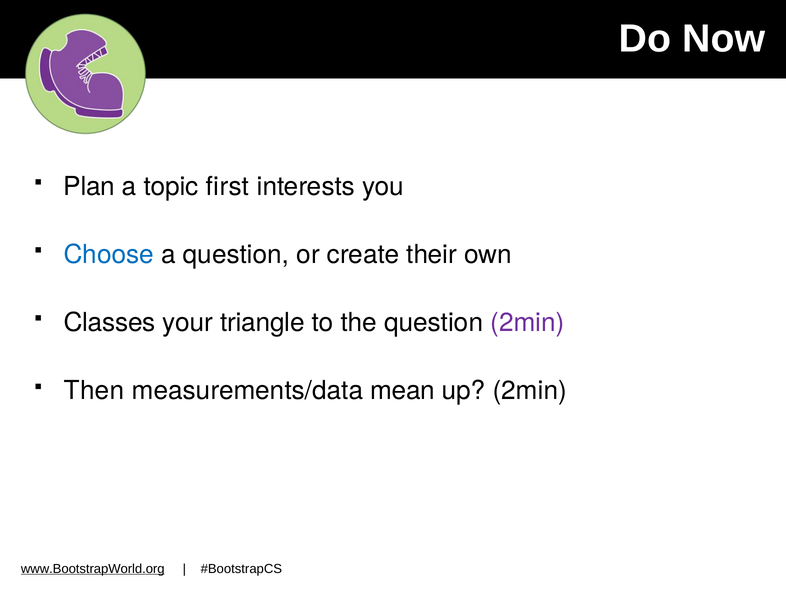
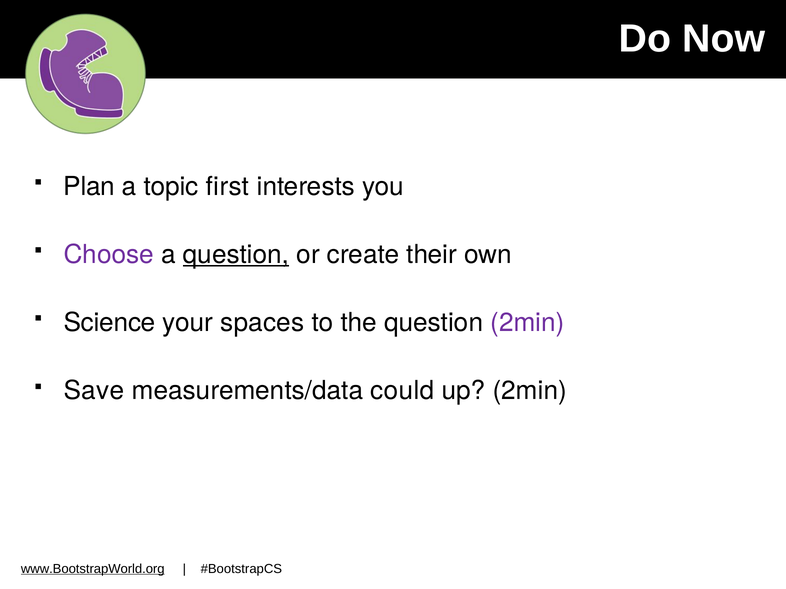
Choose colour: blue -> purple
question at (236, 255) underline: none -> present
Classes: Classes -> Science
triangle: triangle -> spaces
Then: Then -> Save
mean: mean -> could
